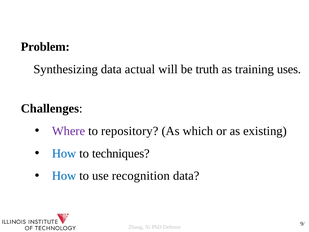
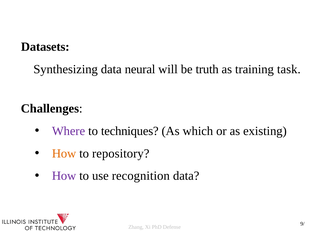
Problem: Problem -> Datasets
actual: actual -> neural
uses: uses -> task
repository: repository -> techniques
How at (64, 153) colour: blue -> orange
techniques: techniques -> repository
How at (64, 176) colour: blue -> purple
